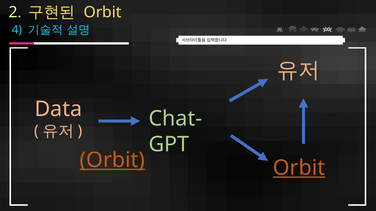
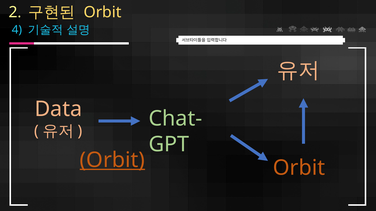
Orbit at (299, 168) underline: present -> none
